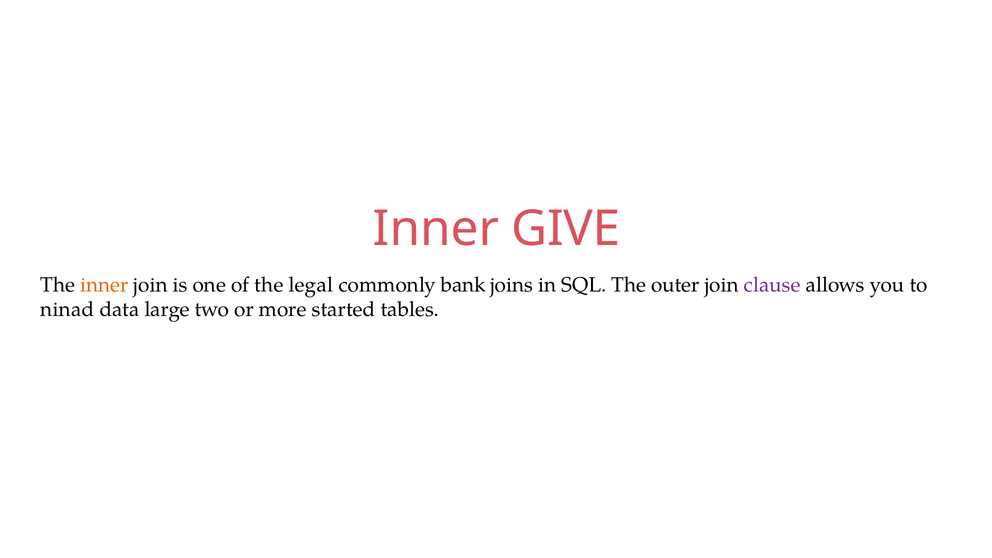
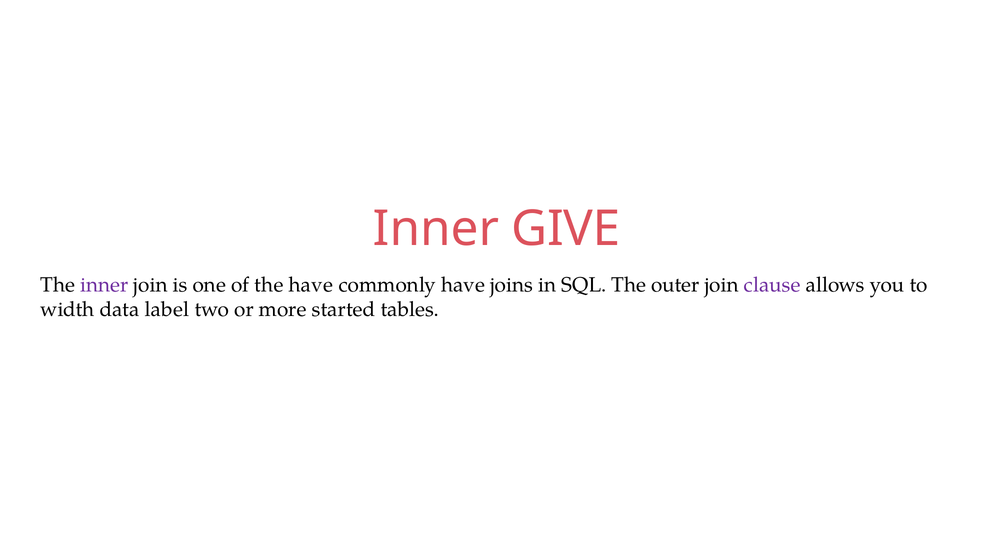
inner at (104, 285) colour: orange -> purple
the legal: legal -> have
commonly bank: bank -> have
ninad: ninad -> width
large: large -> label
